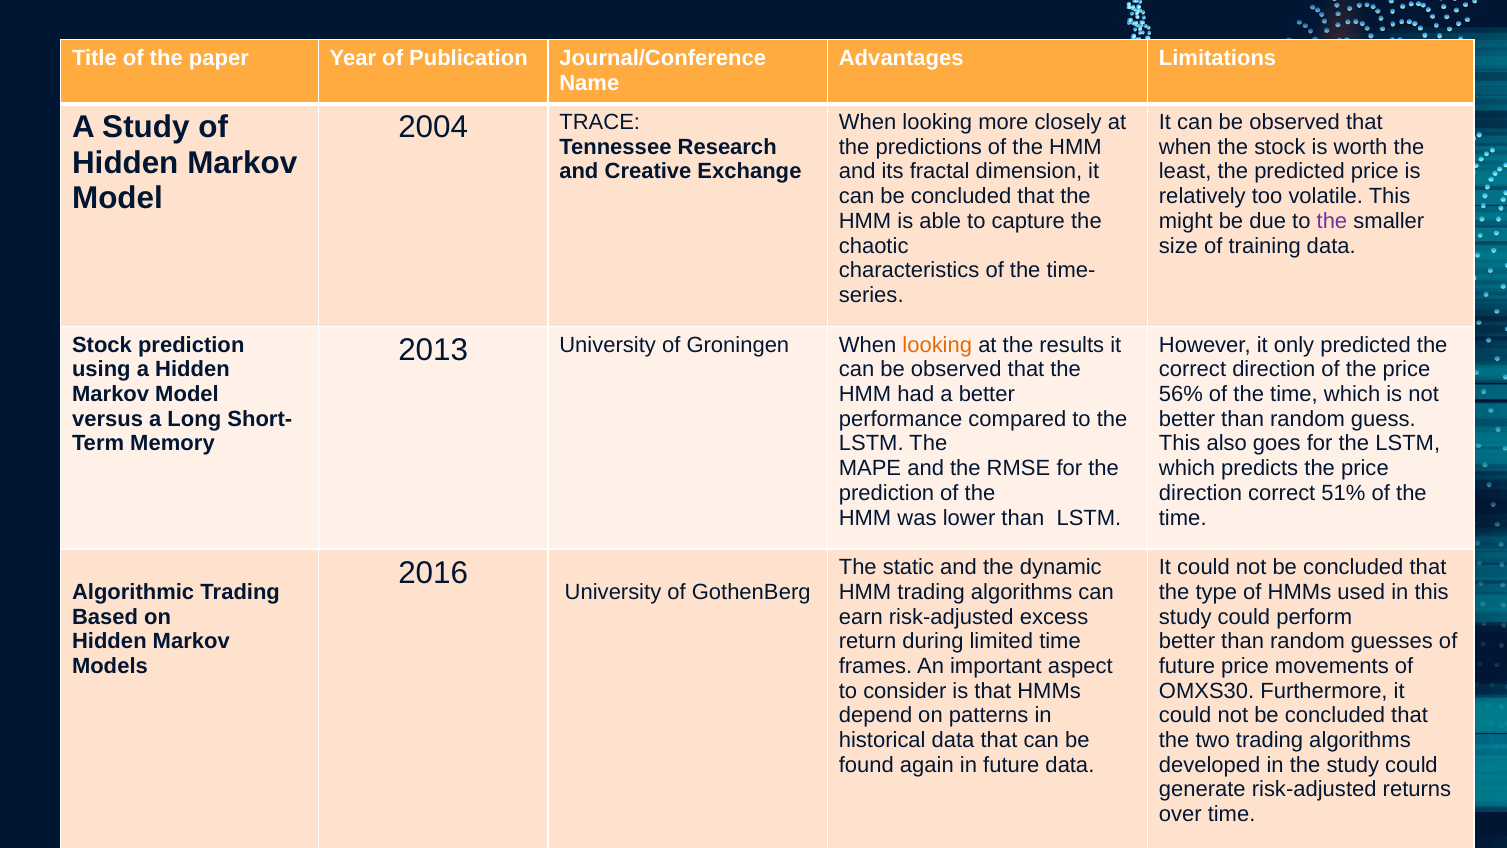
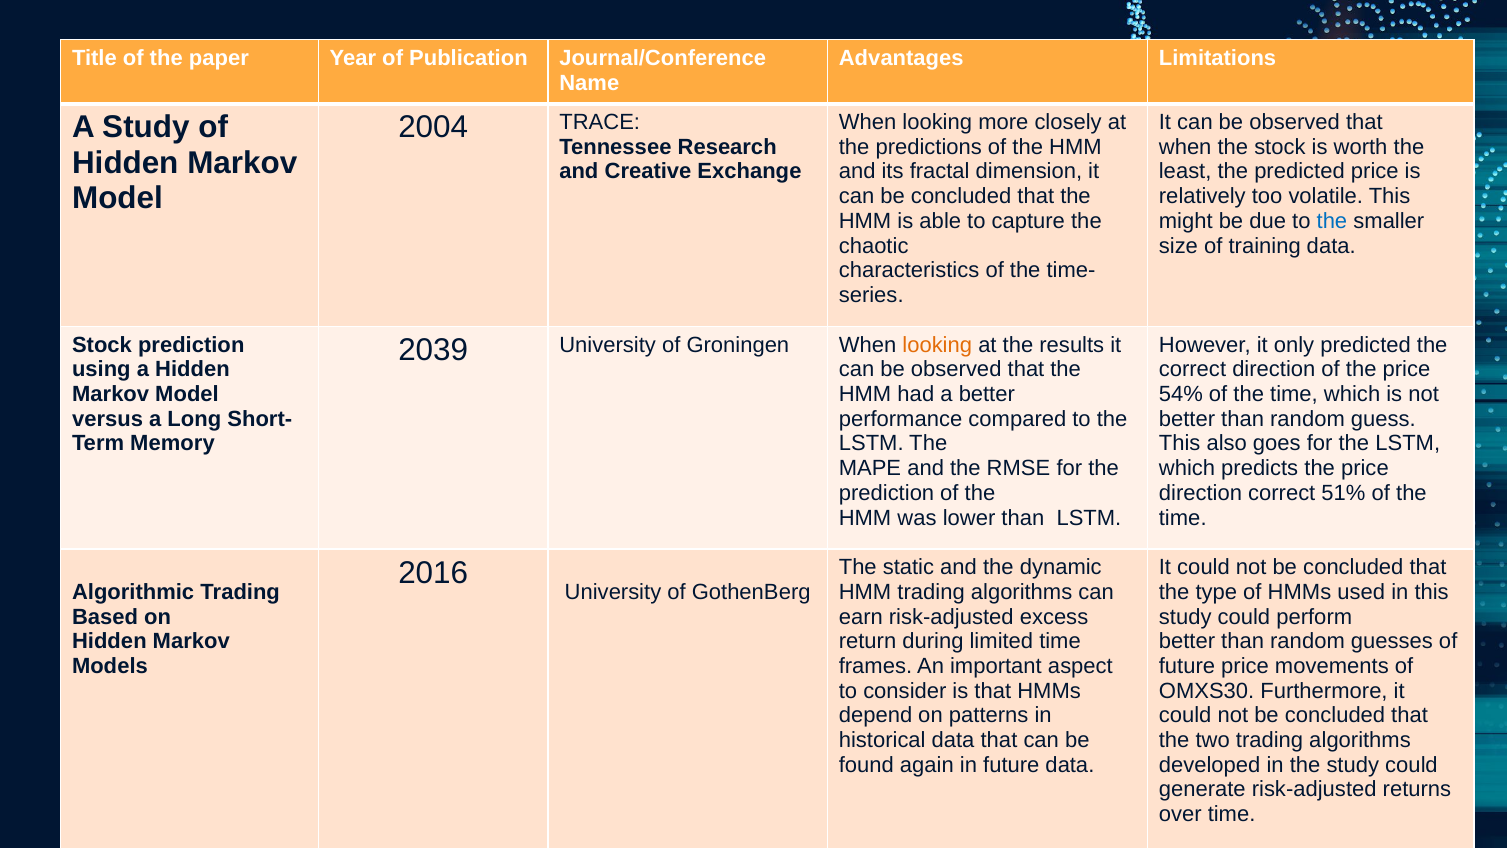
the at (1332, 221) colour: purple -> blue
2013: 2013 -> 2039
56%: 56% -> 54%
